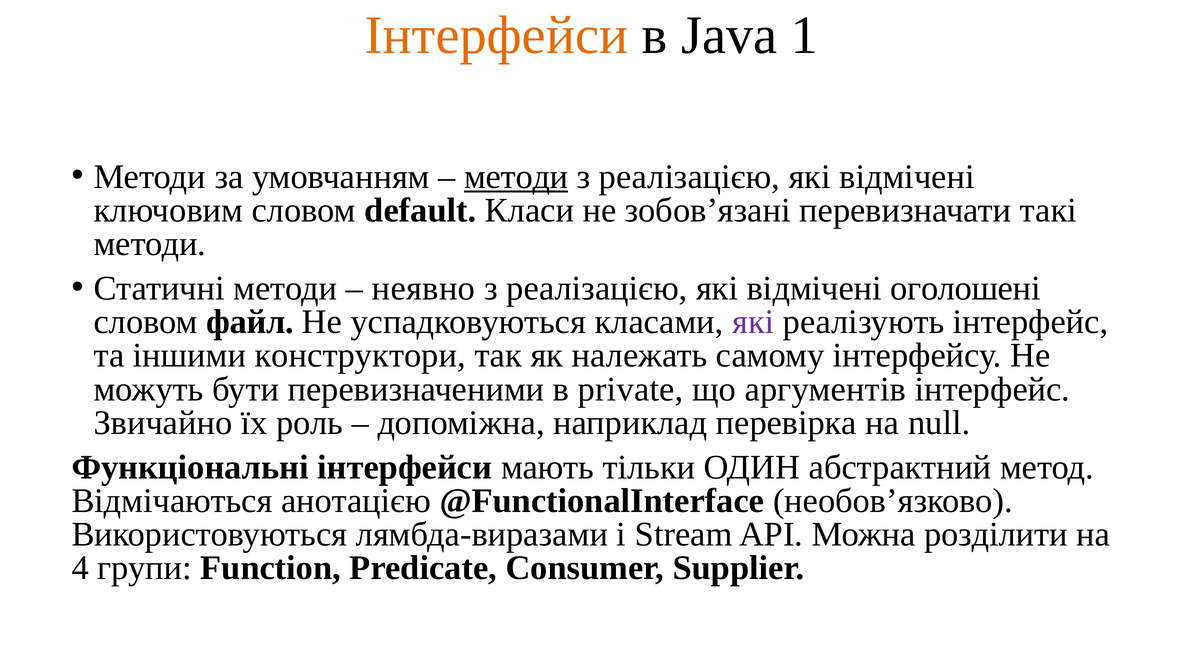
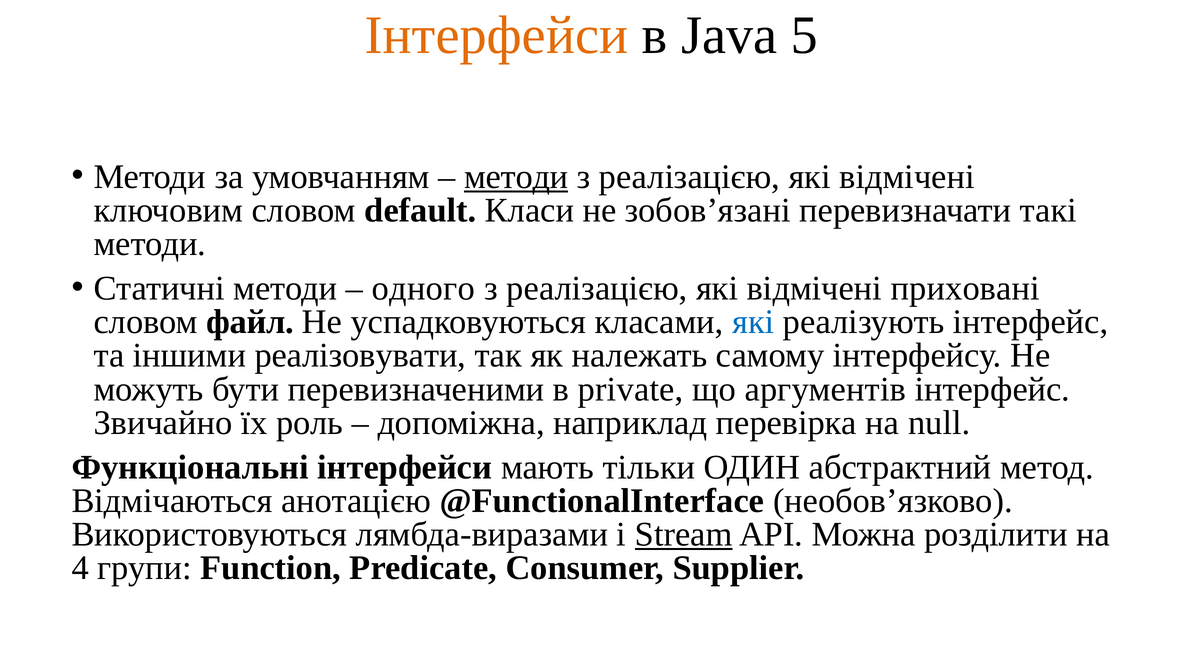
1: 1 -> 5
неявно: неявно -> одного
оголошені: оголошені -> приховані
які at (753, 322) colour: purple -> blue
конструктори: конструктори -> реалізовувати
Stream underline: none -> present
